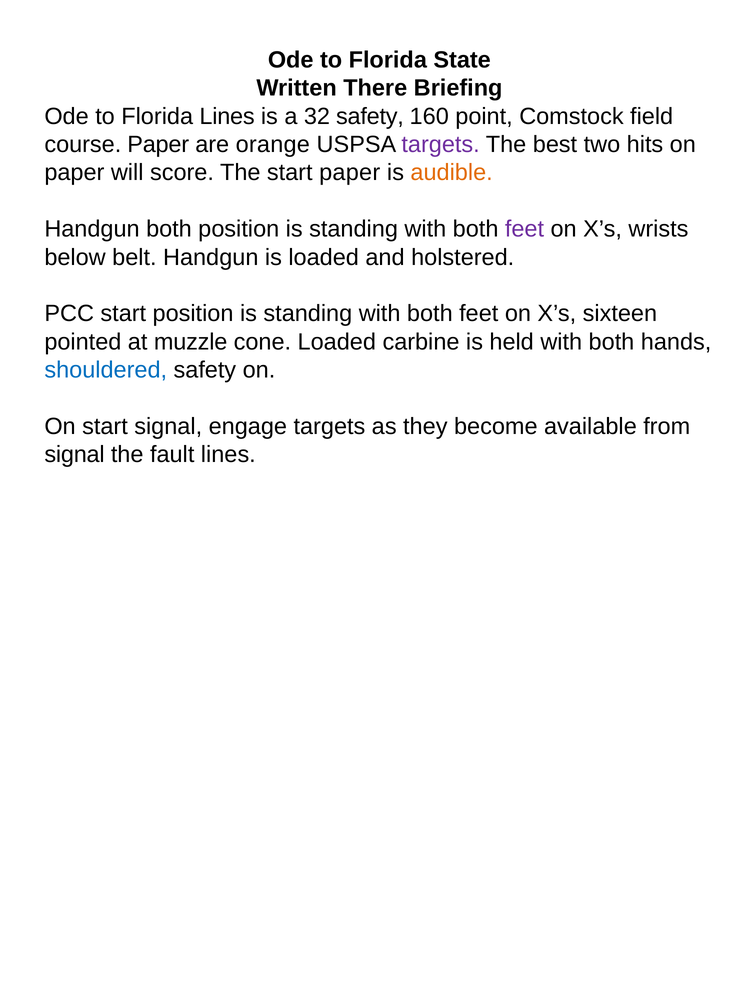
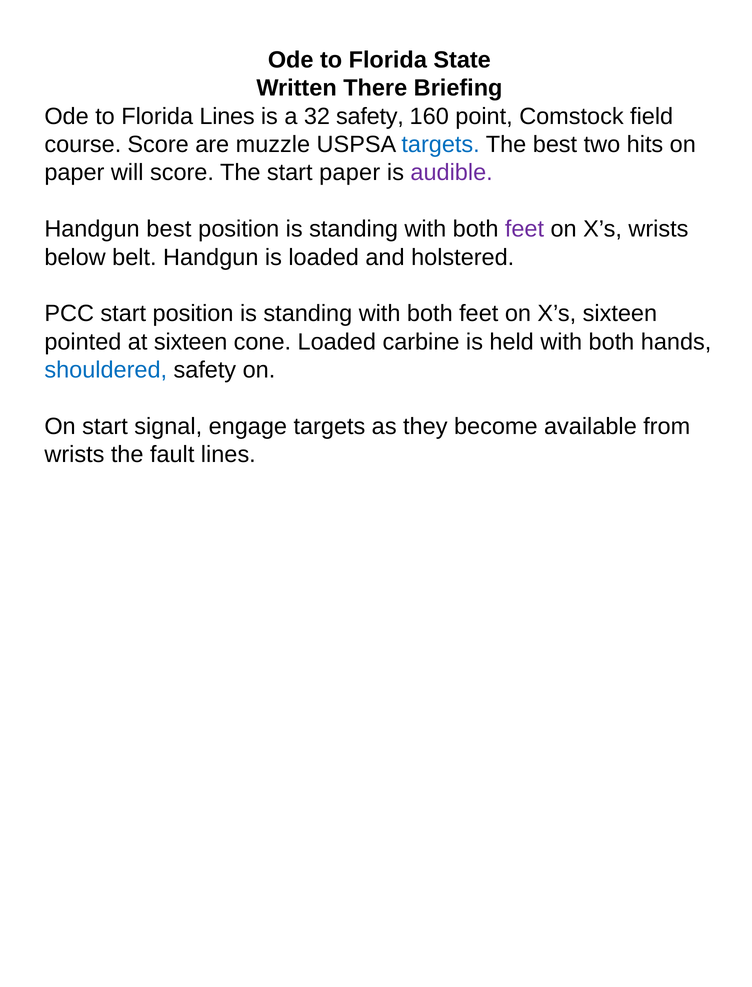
course Paper: Paper -> Score
orange: orange -> muzzle
targets at (441, 144) colour: purple -> blue
audible colour: orange -> purple
Handgun both: both -> best
at muzzle: muzzle -> sixteen
signal at (75, 455): signal -> wrists
